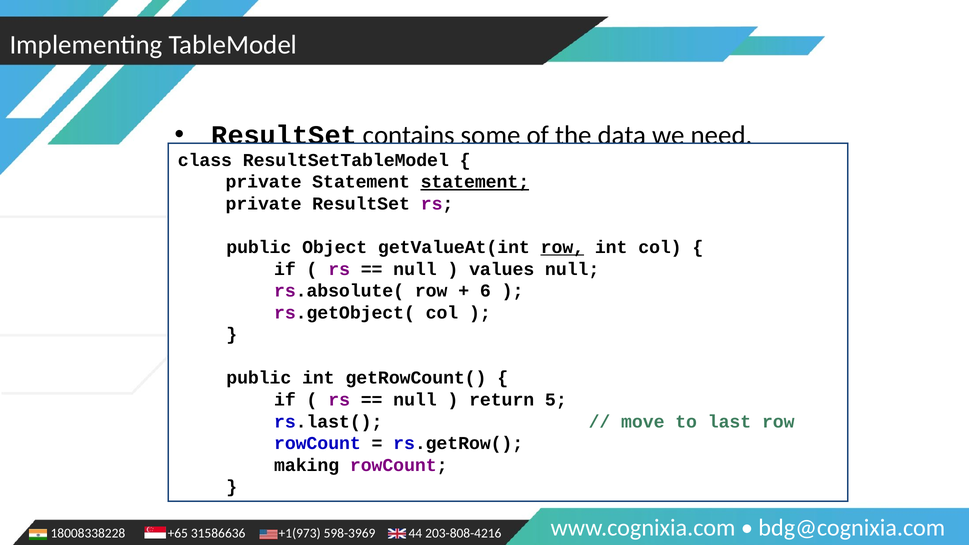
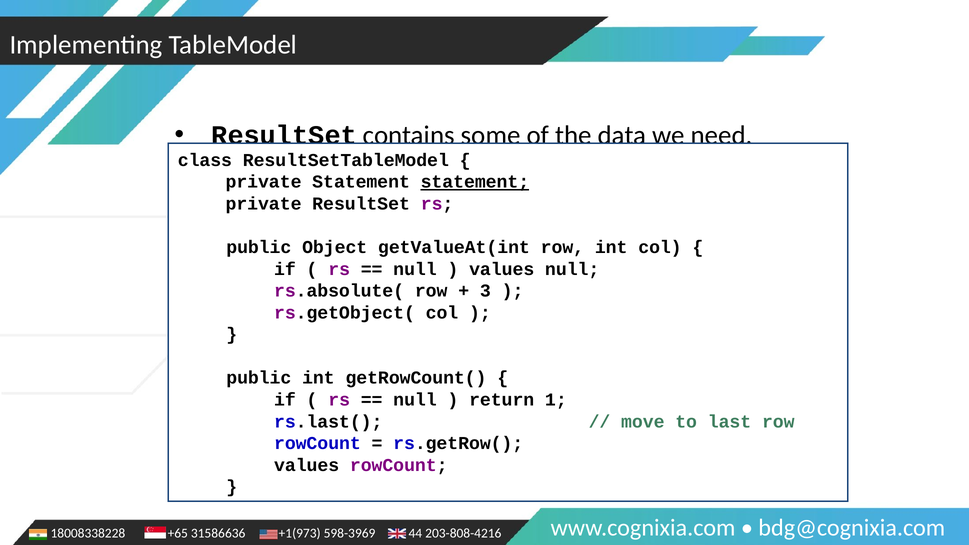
row at (562, 247) underline: present -> none
6: 6 -> 3
5: 5 -> 1
making at (307, 465): making -> values
